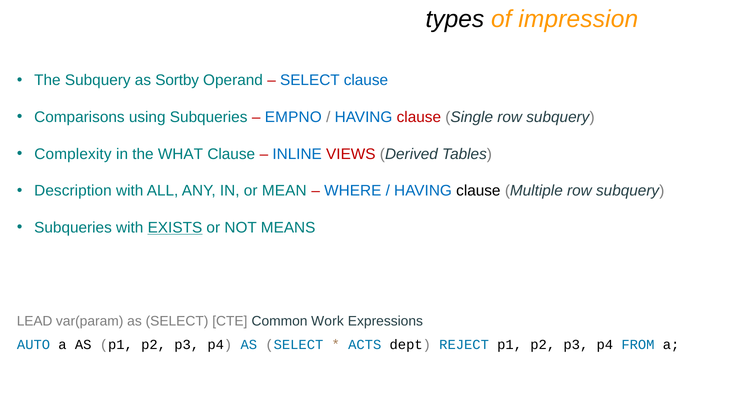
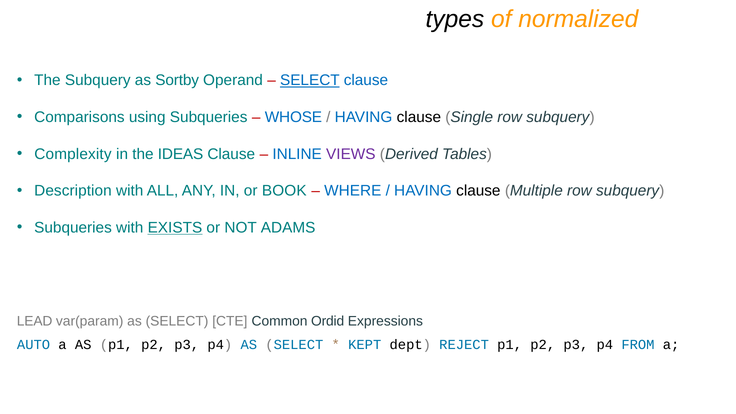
impression: impression -> normalized
SELECT at (310, 80) underline: none -> present
EMPNO: EMPNO -> WHOSE
clause at (419, 117) colour: red -> black
WHAT: WHAT -> IDEAS
VIEWS colour: red -> purple
MEAN: MEAN -> BOOK
MEANS: MEANS -> ADAMS
Work: Work -> Ordid
ACTS: ACTS -> KEPT
